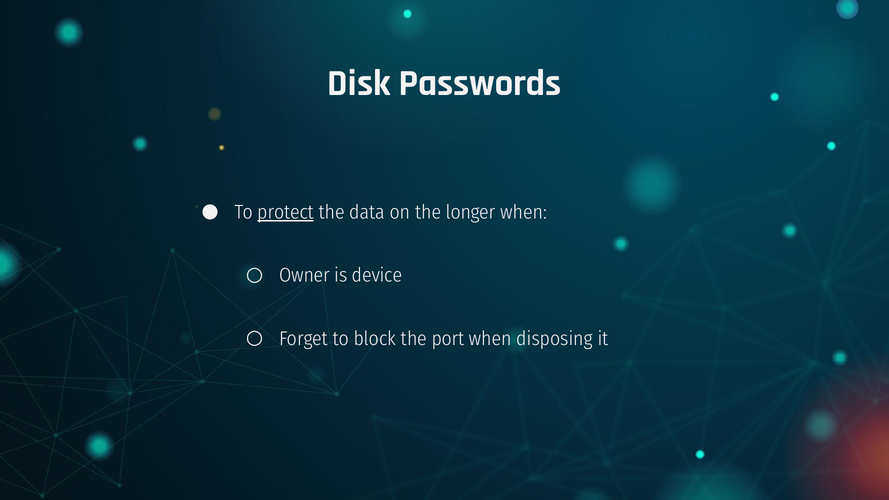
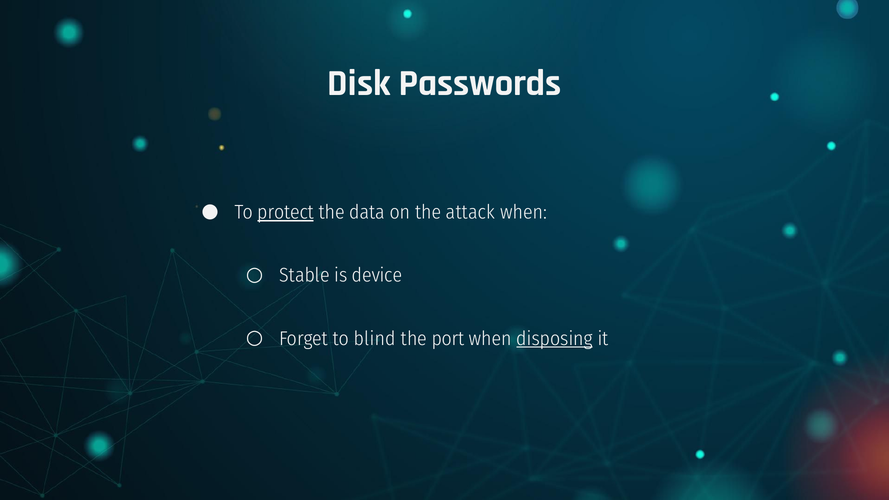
longer: longer -> attack
Owner: Owner -> Stable
block: block -> blind
disposing underline: none -> present
